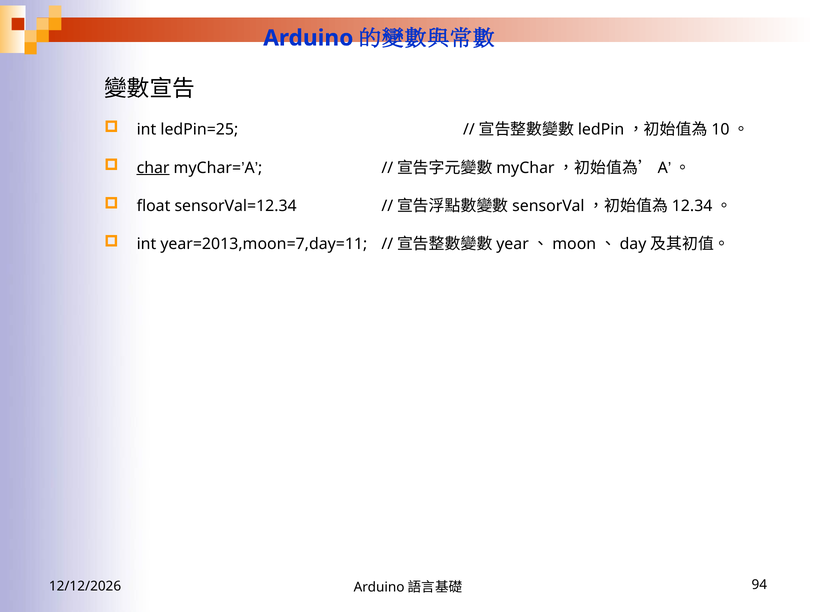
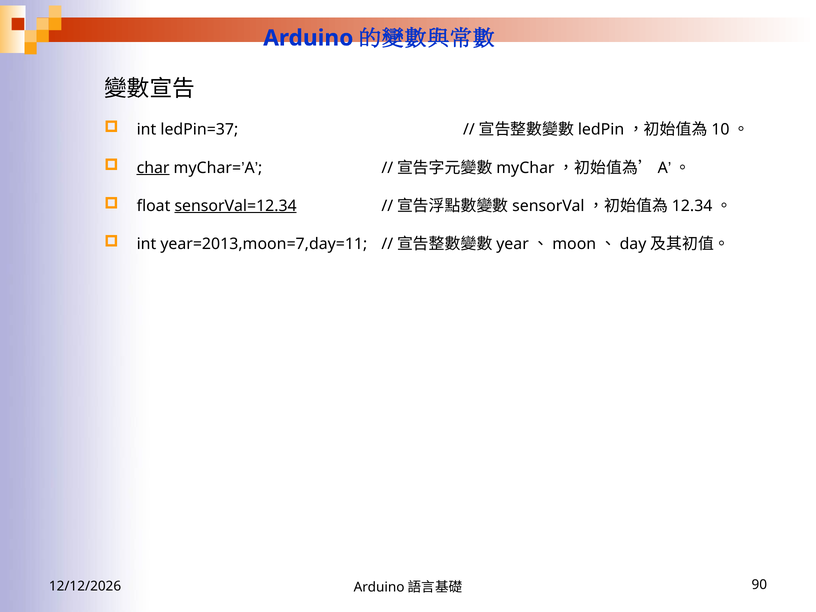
ledPin=25: ledPin=25 -> ledPin=37
sensorVal=12.34 underline: none -> present
94: 94 -> 90
